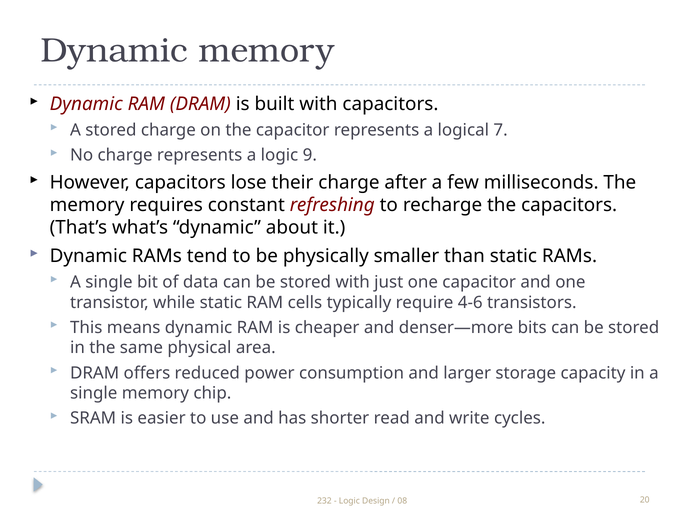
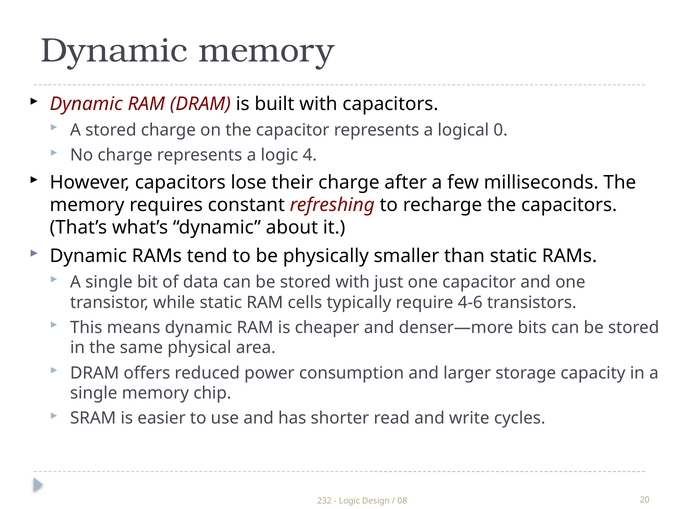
7: 7 -> 0
9: 9 -> 4
